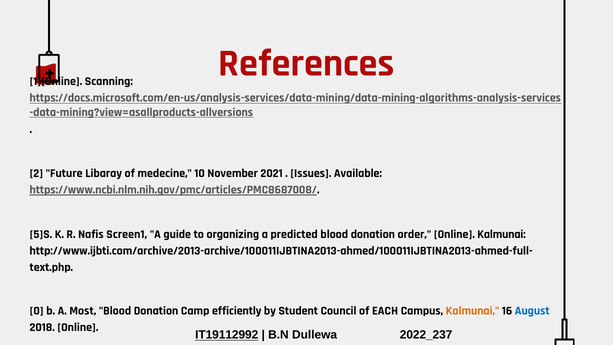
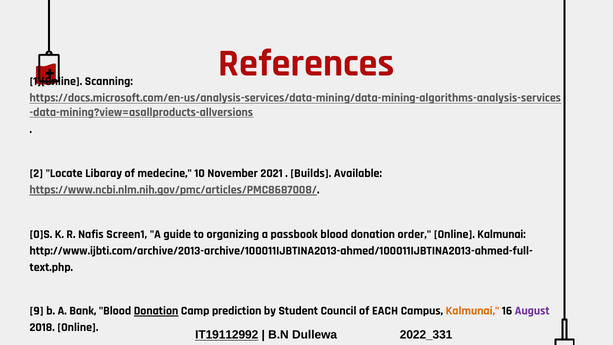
Future: Future -> Locate
Issues: Issues -> Builds
5]S: 5]S -> 0]S
predicted: predicted -> passbook
0: 0 -> 9
Most: Most -> Bank
Donation at (156, 311) underline: none -> present
efficiently: efficiently -> prediction
August colour: blue -> purple
2022_237: 2022_237 -> 2022_331
